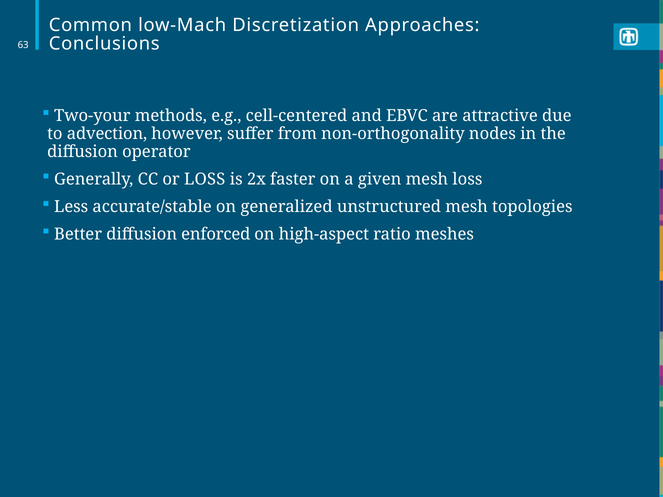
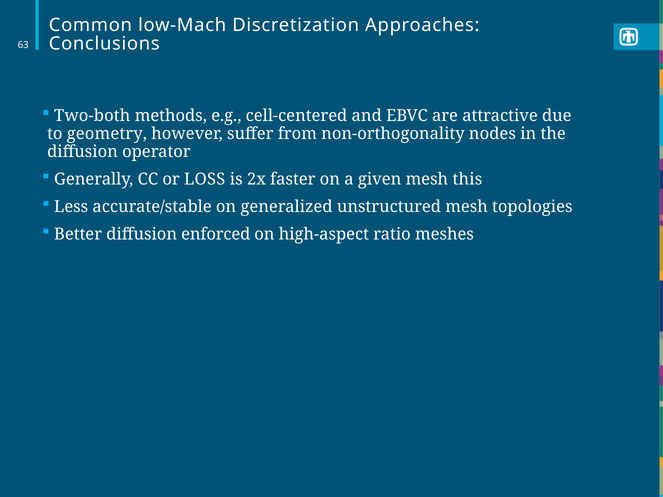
Two-your: Two-your -> Two-both
advection: advection -> geometry
mesh loss: loss -> this
